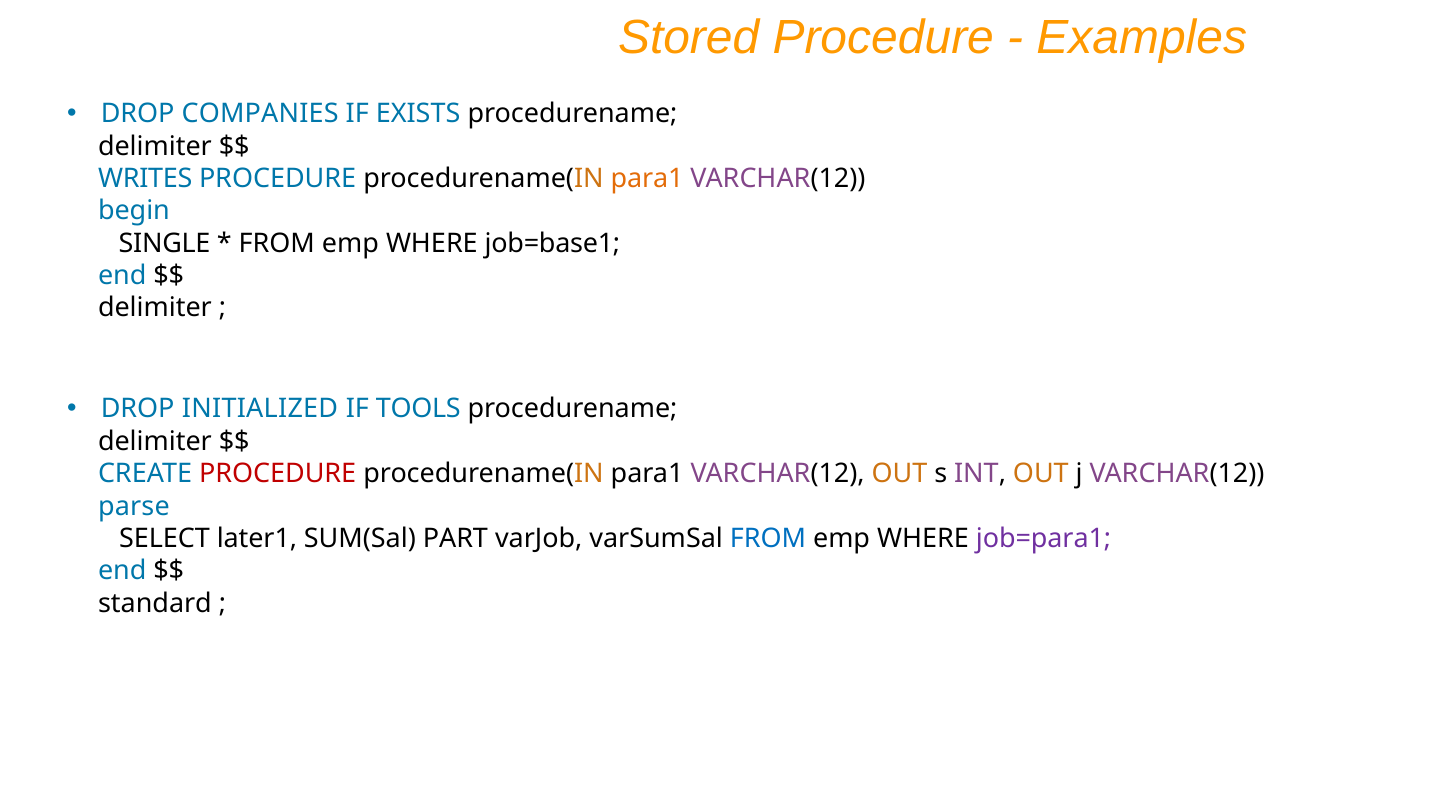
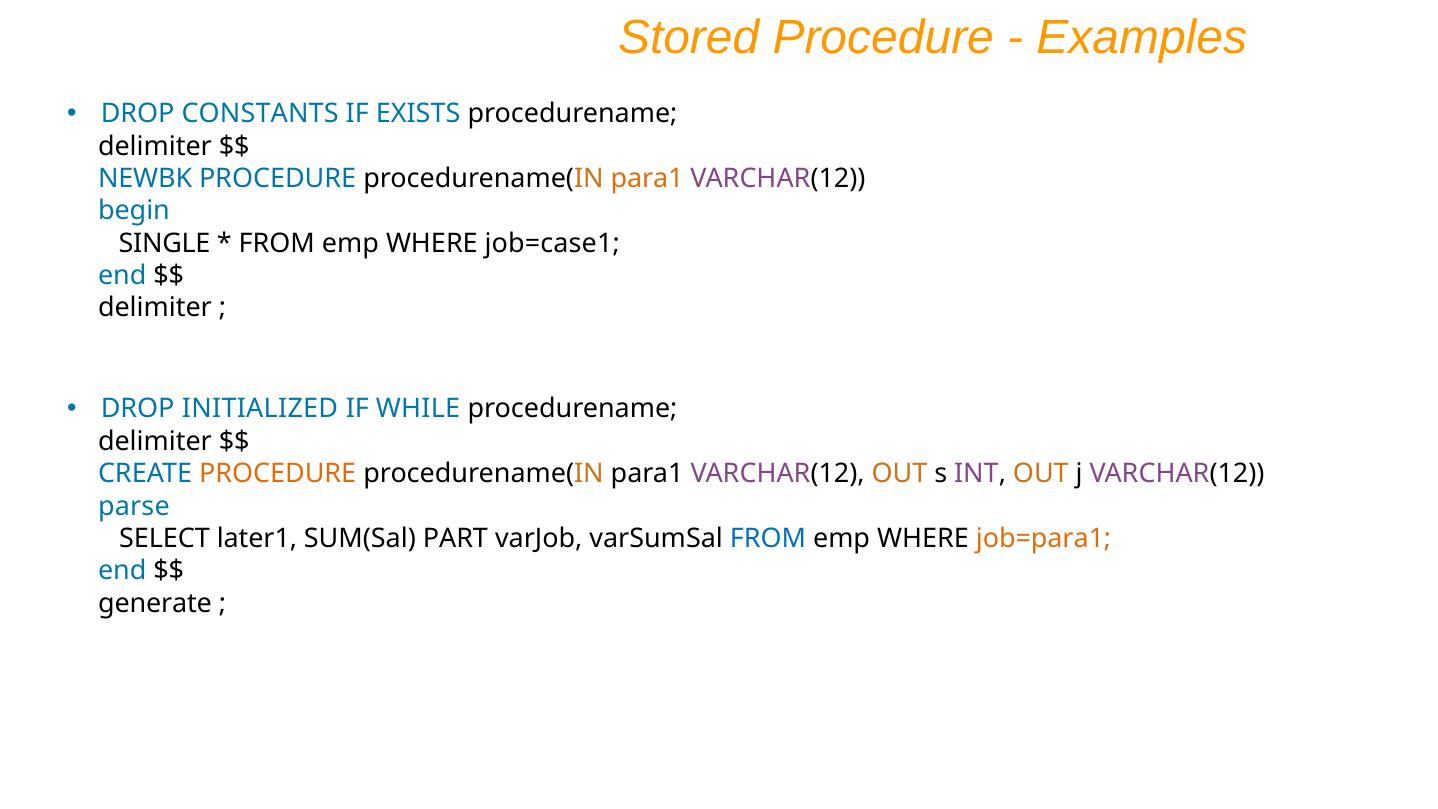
COMPANIES: COMPANIES -> CONSTANTS
WRITES: WRITES -> NEWBK
job=base1: job=base1 -> job=case1
TOOLS: TOOLS -> WHILE
PROCEDURE at (278, 474) colour: red -> orange
job=para1 colour: purple -> orange
standard: standard -> generate
